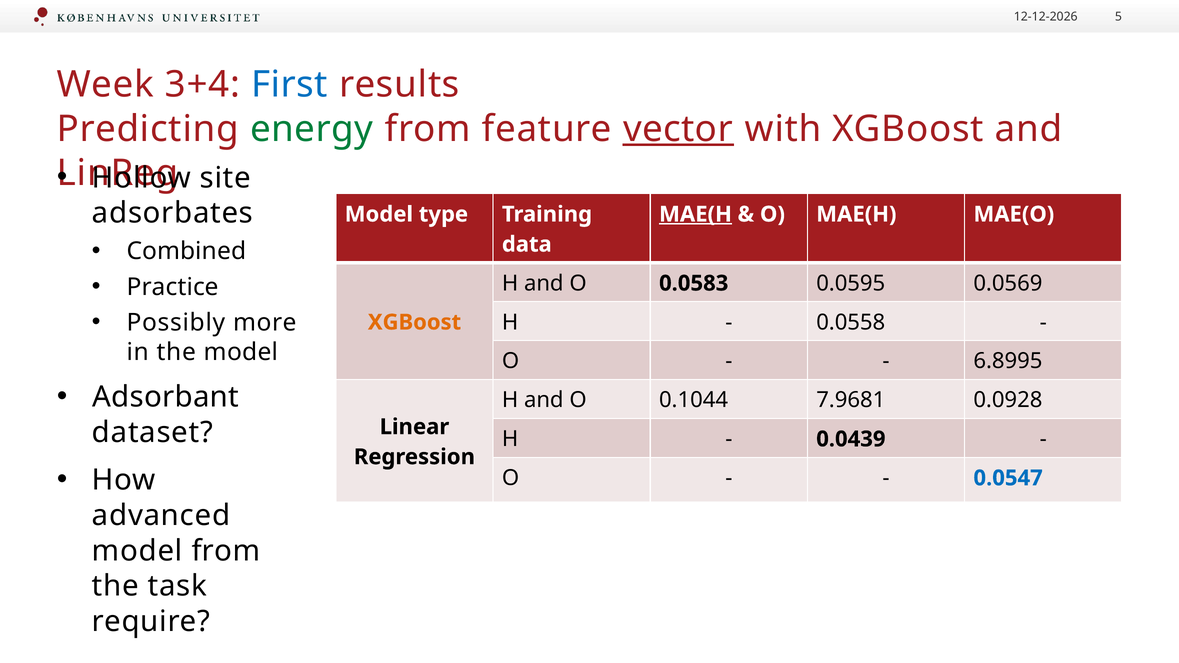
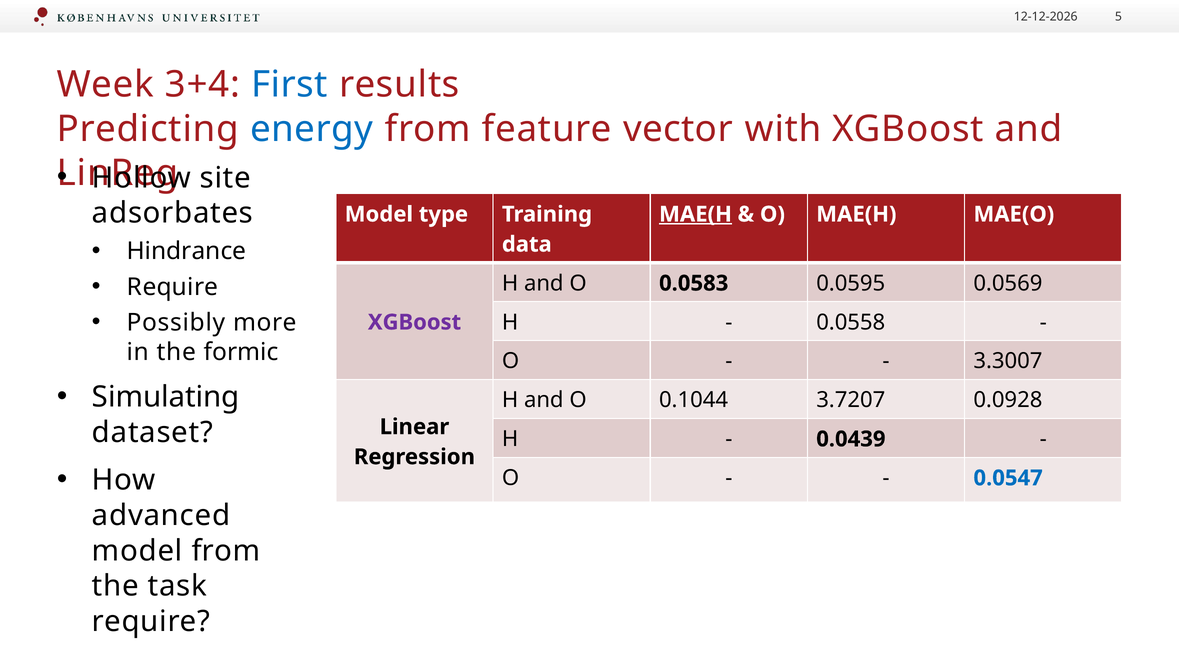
energy colour: green -> blue
vector underline: present -> none
Combined: Combined -> Hindrance
Practice at (173, 287): Practice -> Require
XGBoost at (415, 322) colour: orange -> purple
the model: model -> formic
6.8995: 6.8995 -> 3.3007
Adsorbant: Adsorbant -> Simulating
7.9681: 7.9681 -> 3.7207
